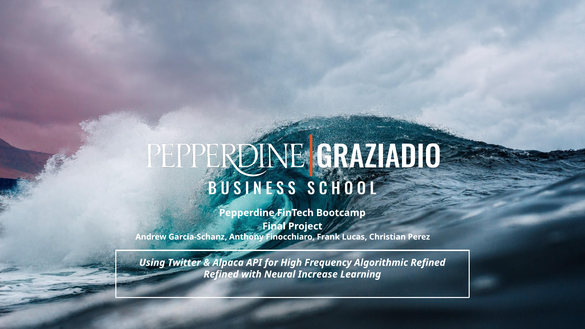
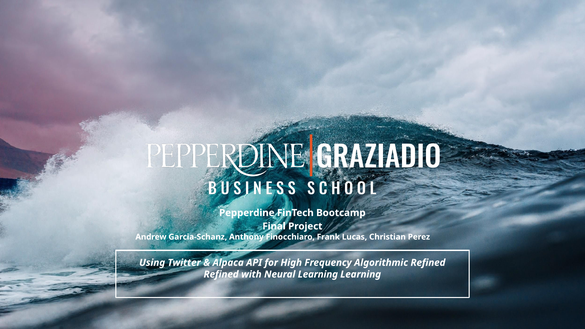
Neural Increase: Increase -> Learning
